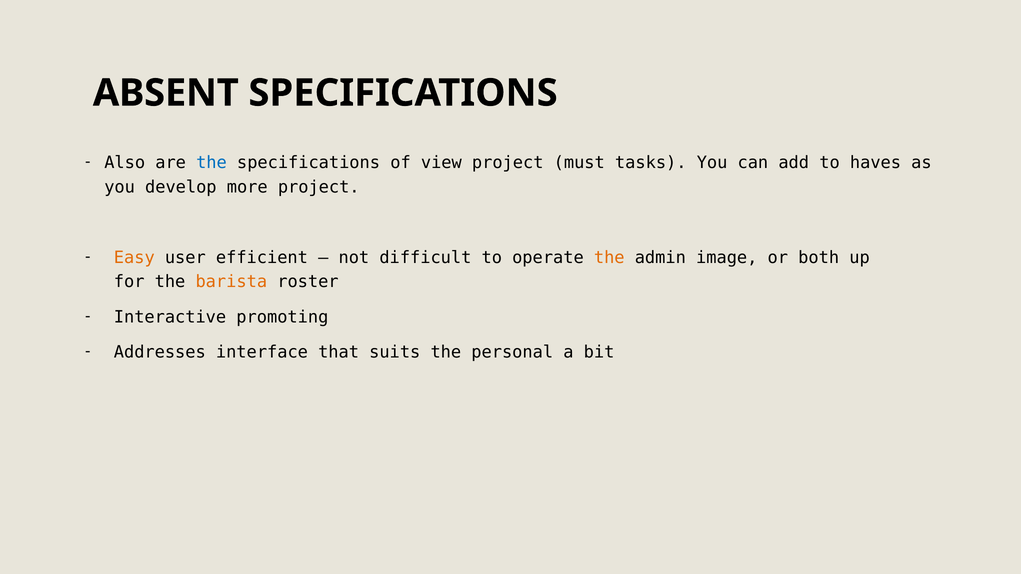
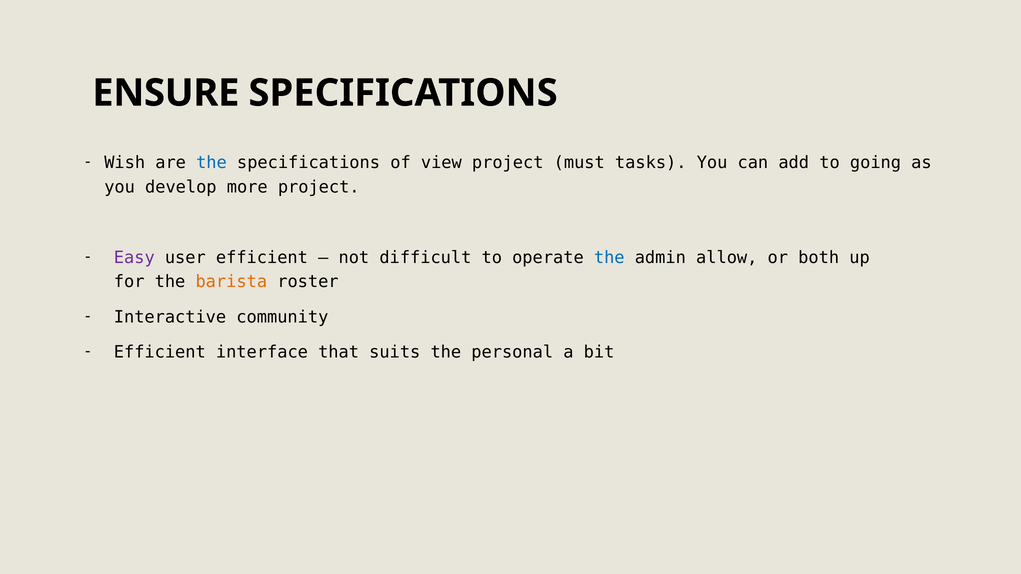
ABSENT: ABSENT -> ENSURE
Also: Also -> Wish
haves: haves -> going
Easy colour: orange -> purple
the at (609, 258) colour: orange -> blue
image: image -> allow
promoting: promoting -> community
Addresses at (160, 352): Addresses -> Efficient
